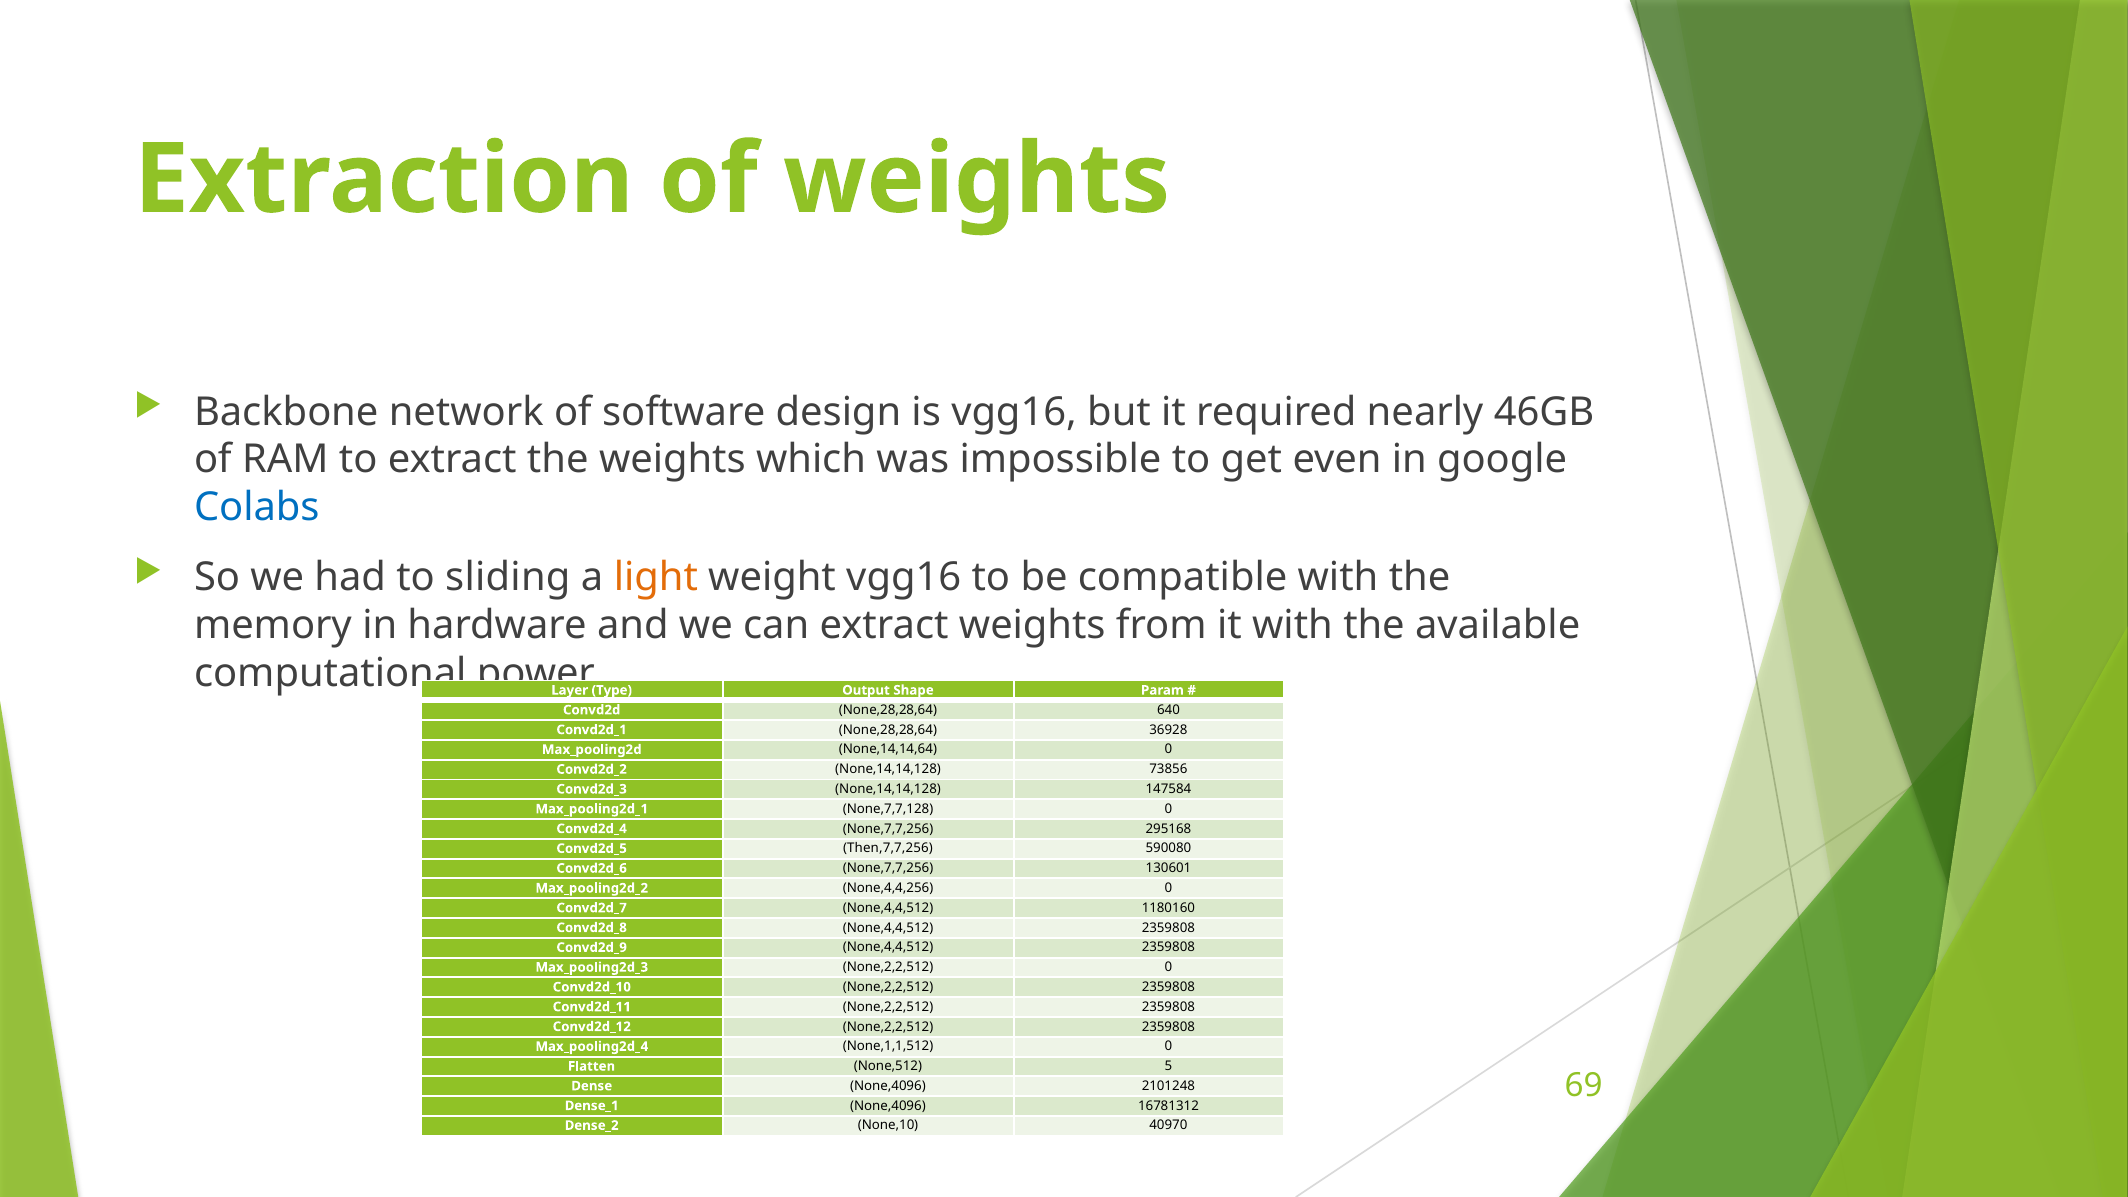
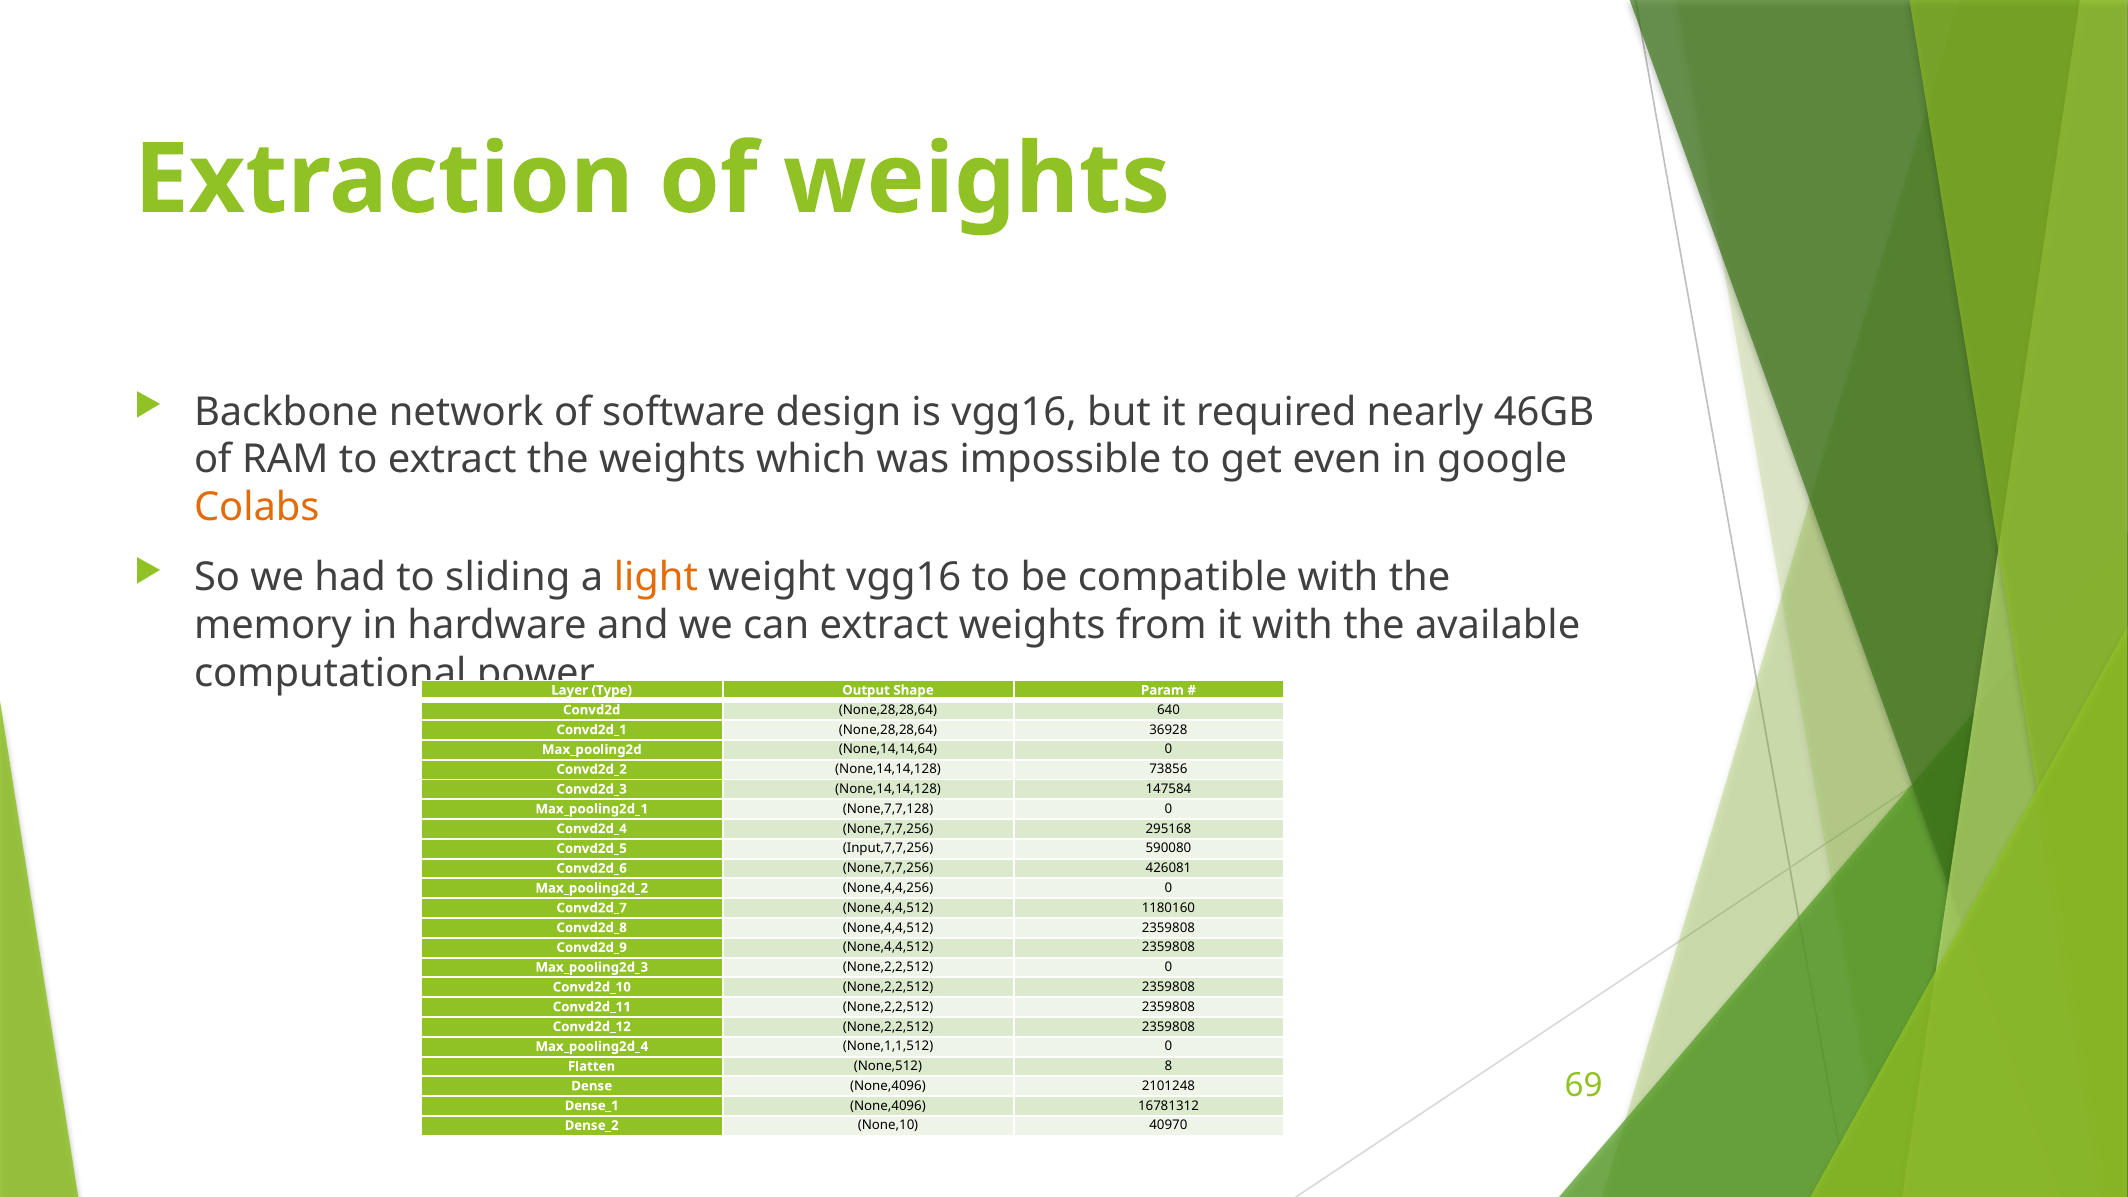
Colabs colour: blue -> orange
Then,7,7,256: Then,7,7,256 -> Input,7,7,256
130601: 130601 -> 426081
5: 5 -> 8
